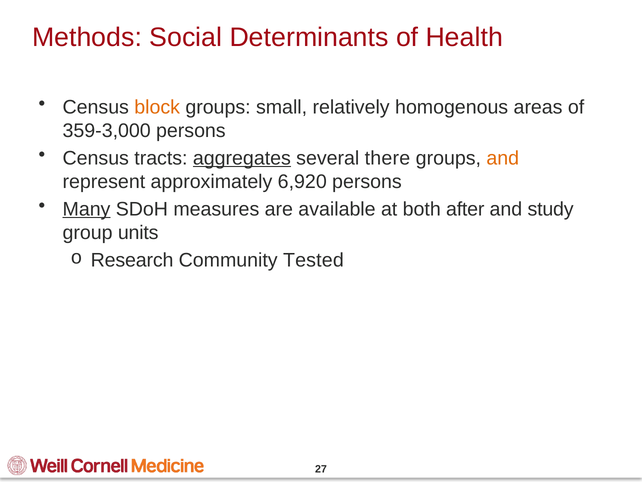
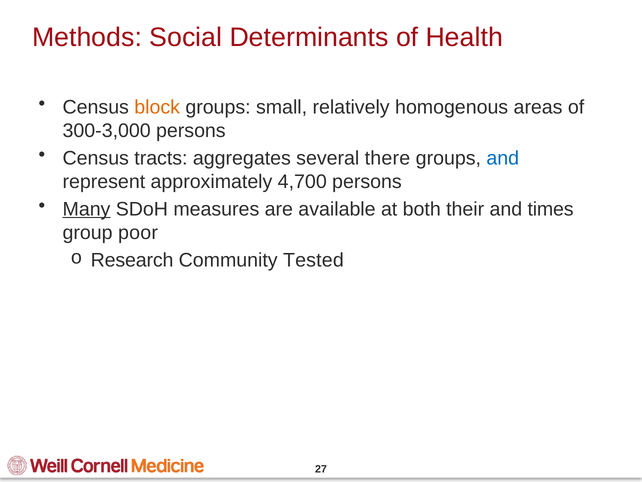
359-3,000: 359-3,000 -> 300-3,000
aggregates underline: present -> none
and at (503, 158) colour: orange -> blue
6,920: 6,920 -> 4,700
after: after -> their
study: study -> times
units: units -> poor
